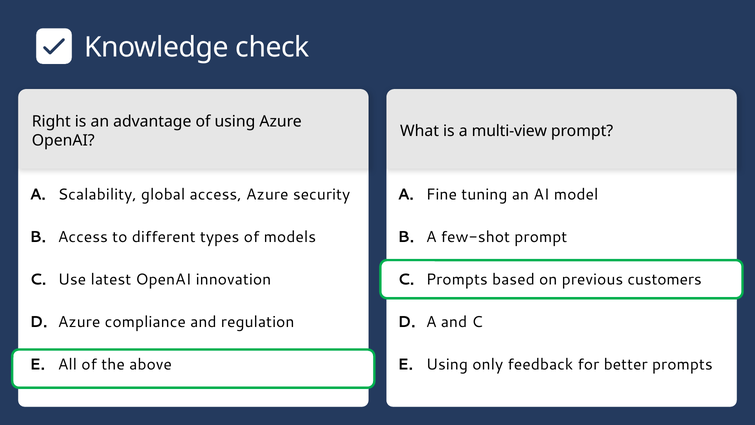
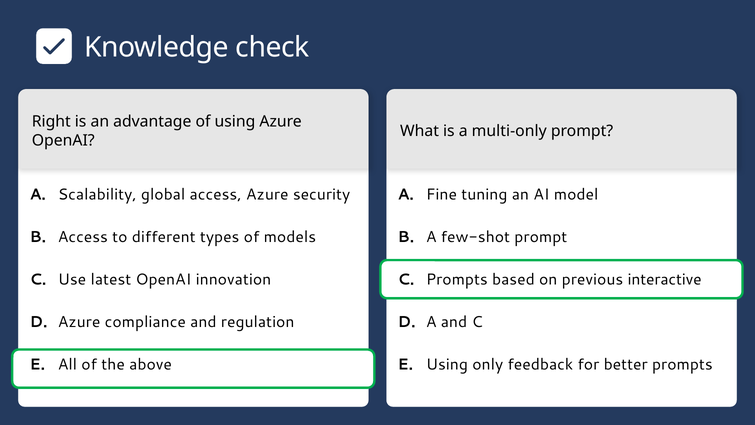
multi-view: multi-view -> multi-only
customers: customers -> interactive
